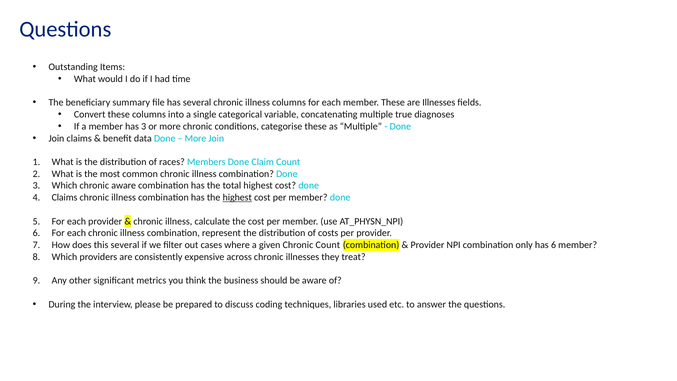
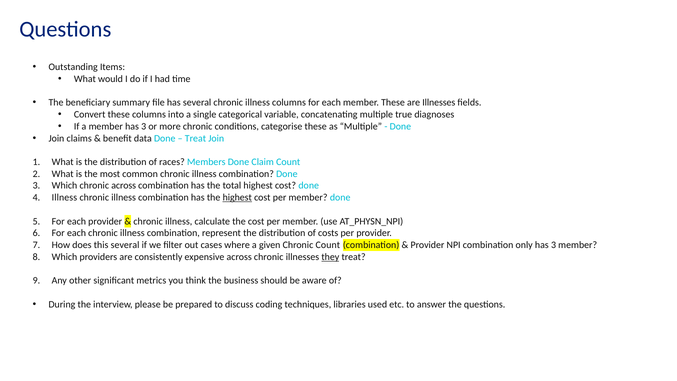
More at (196, 138): More -> Treat
chronic aware: aware -> across
Claims at (65, 197): Claims -> Illness
only has 6: 6 -> 3
they underline: none -> present
